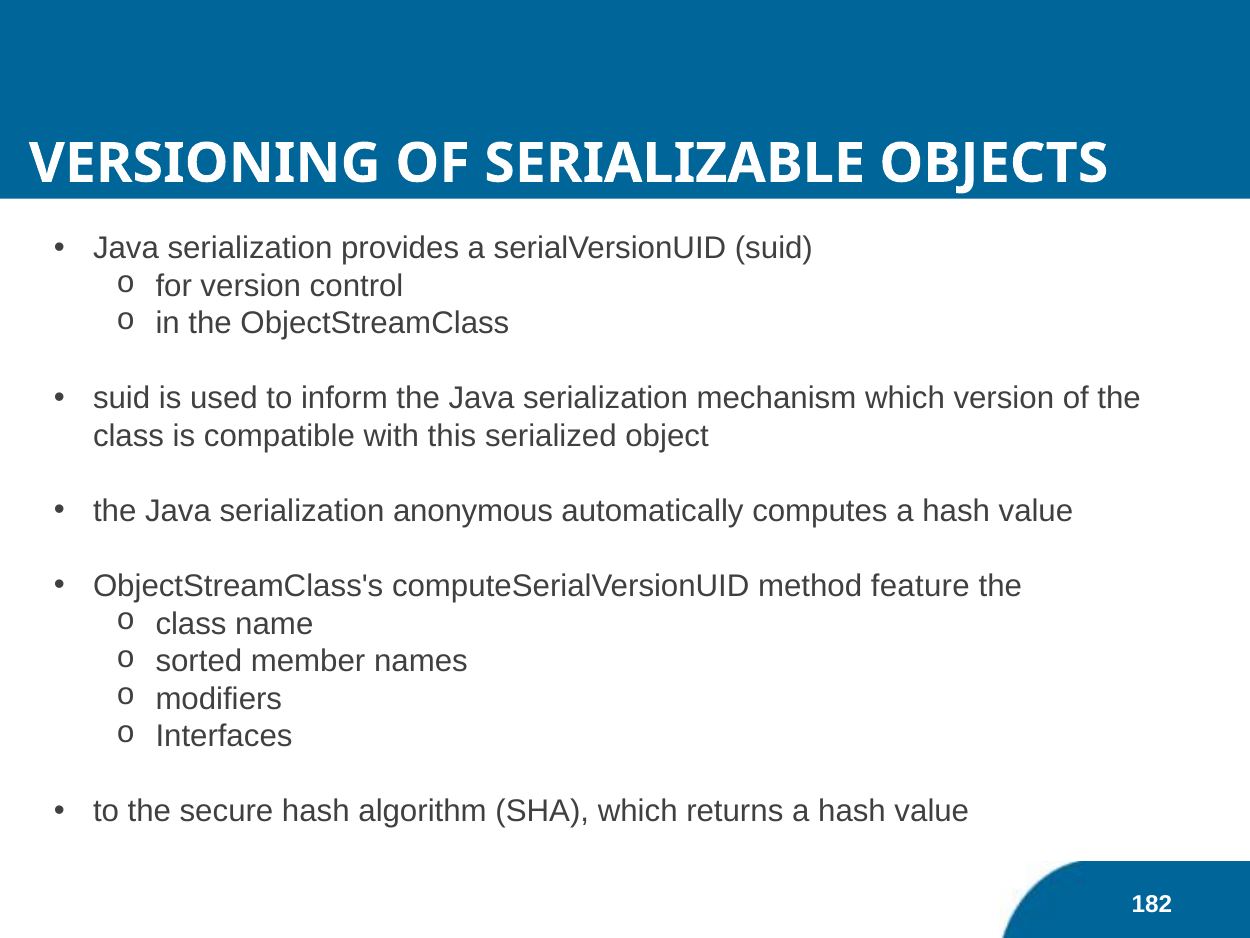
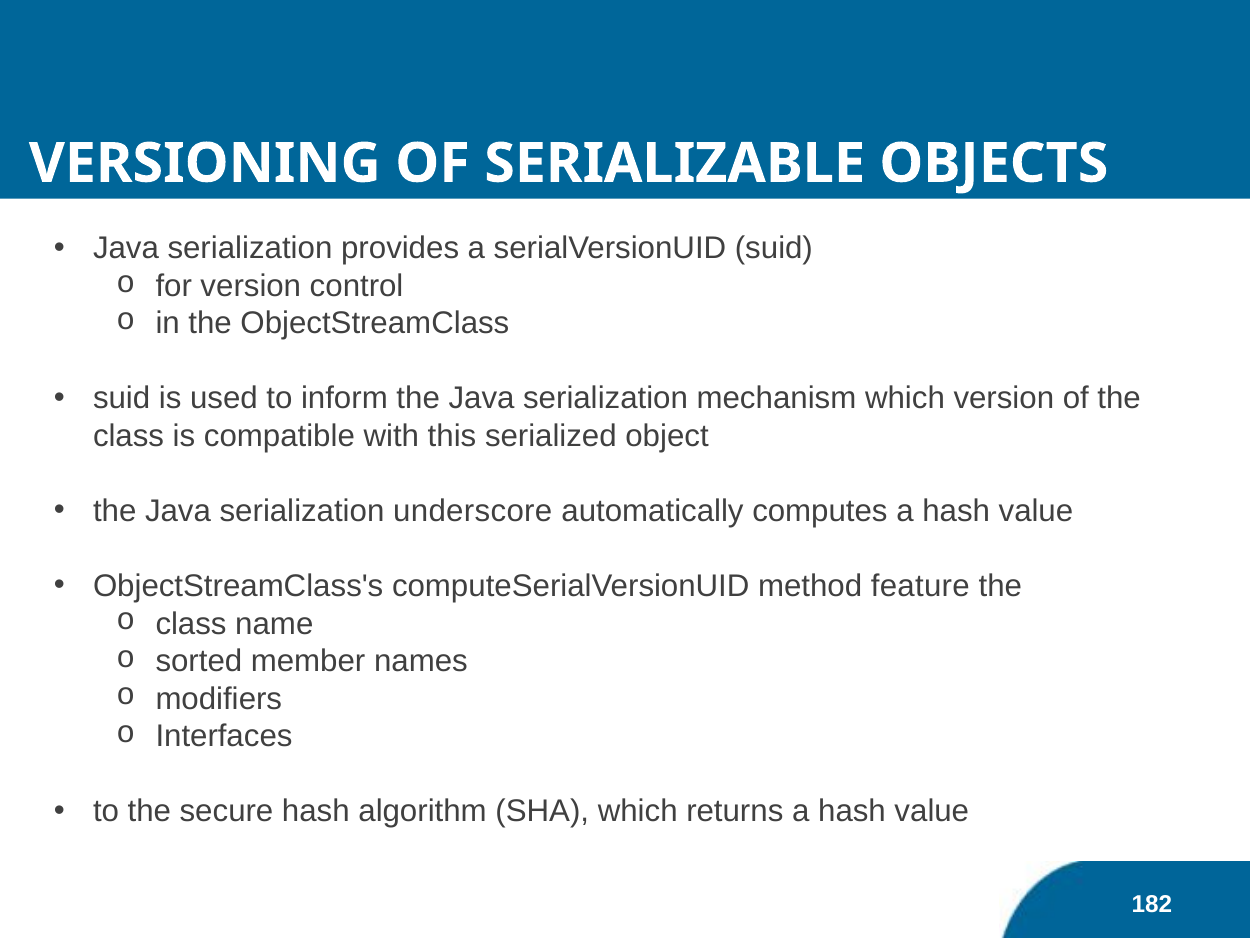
anonymous: anonymous -> underscore
